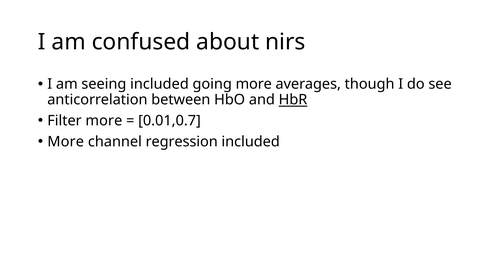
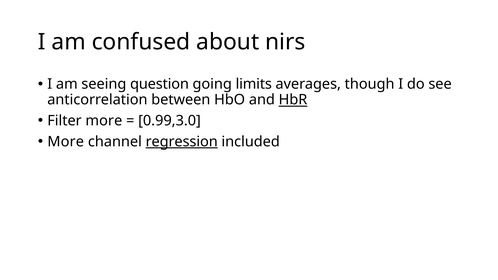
seeing included: included -> question
going more: more -> limits
0.01,0.7: 0.01,0.7 -> 0.99,3.0
regression underline: none -> present
